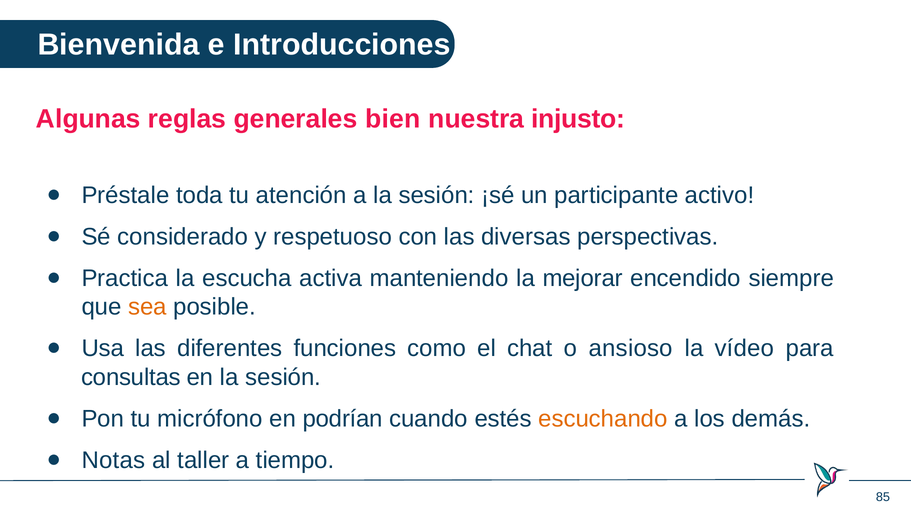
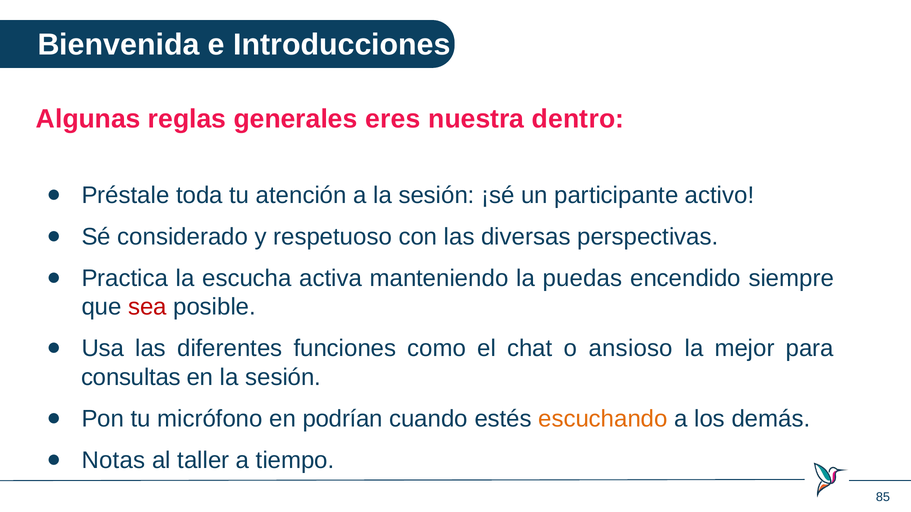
bien: bien -> eres
injusto: injusto -> dentro
mejorar: mejorar -> puedas
sea colour: orange -> red
vídeo: vídeo -> mejor
